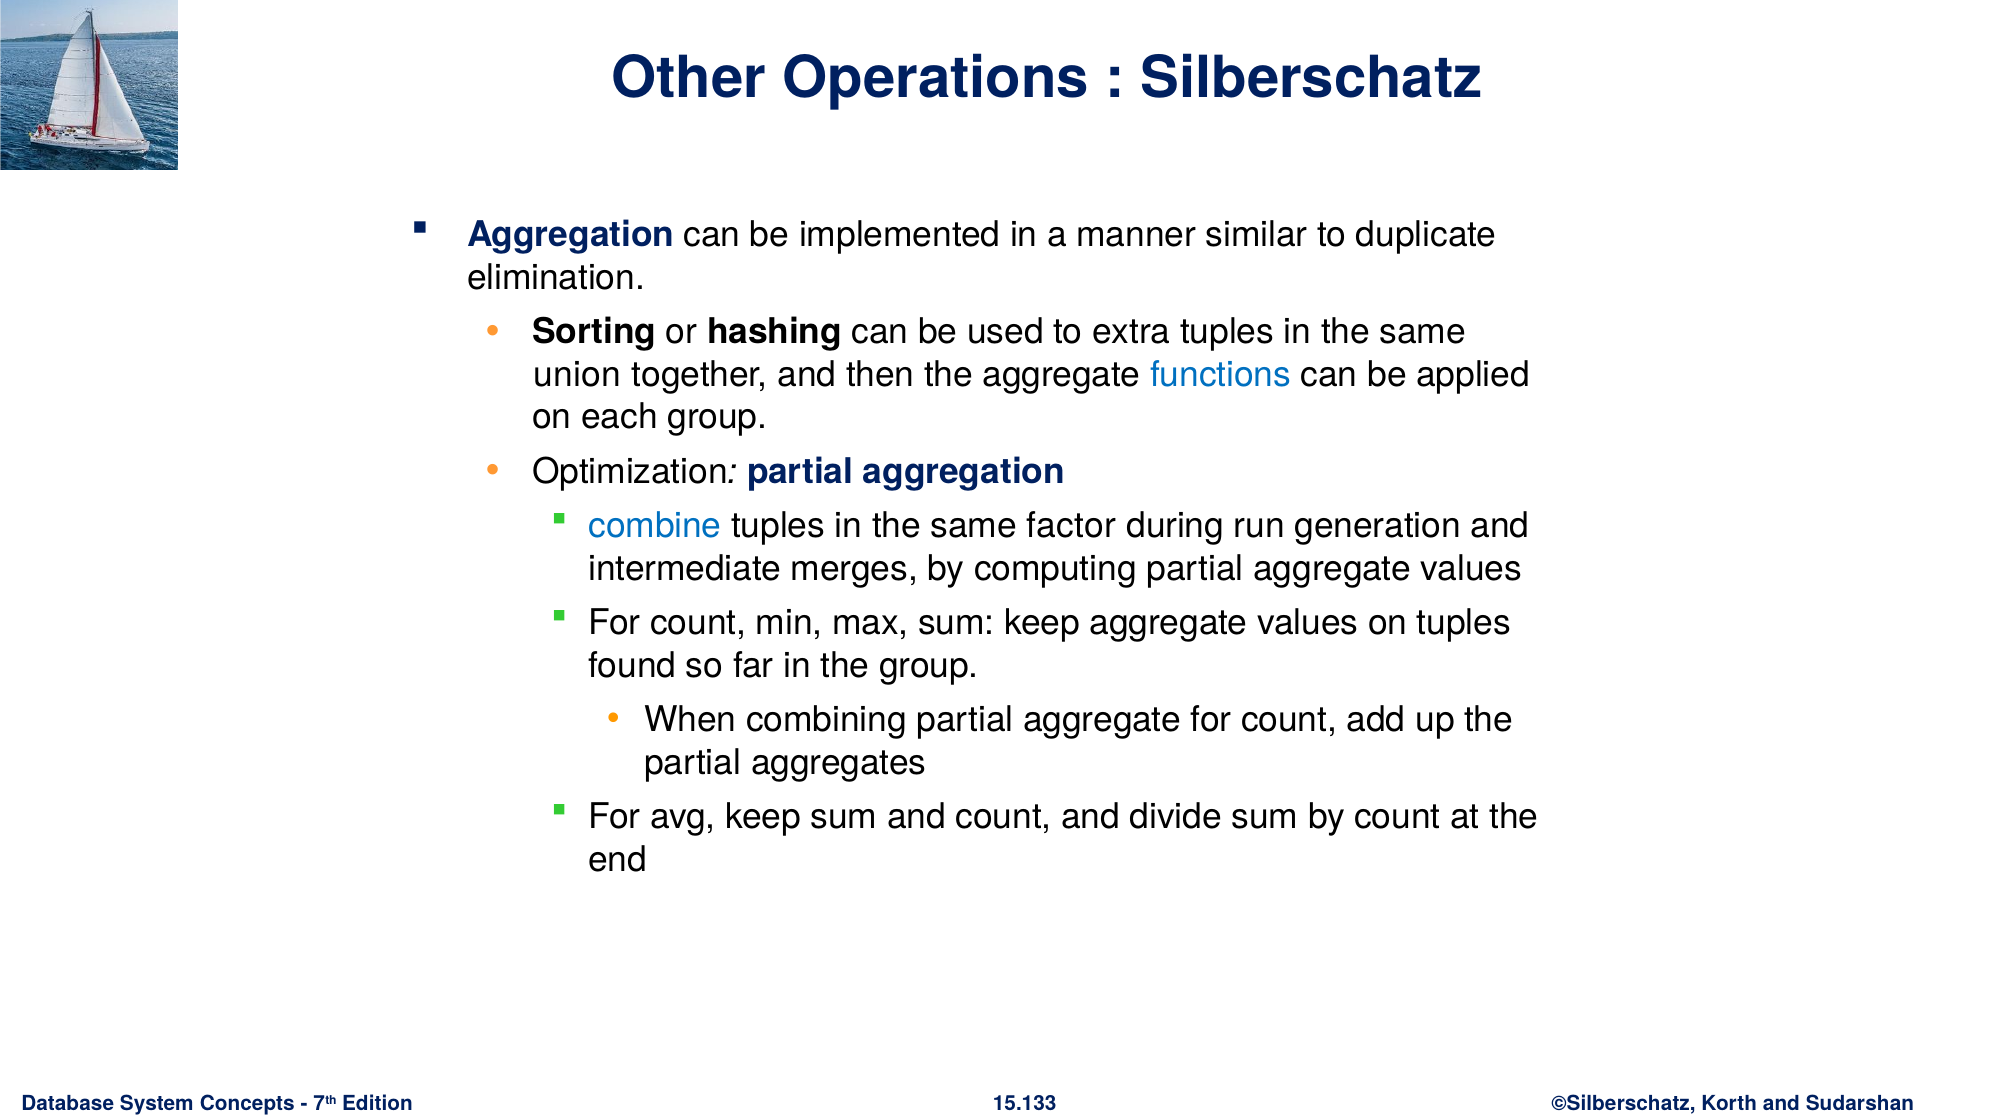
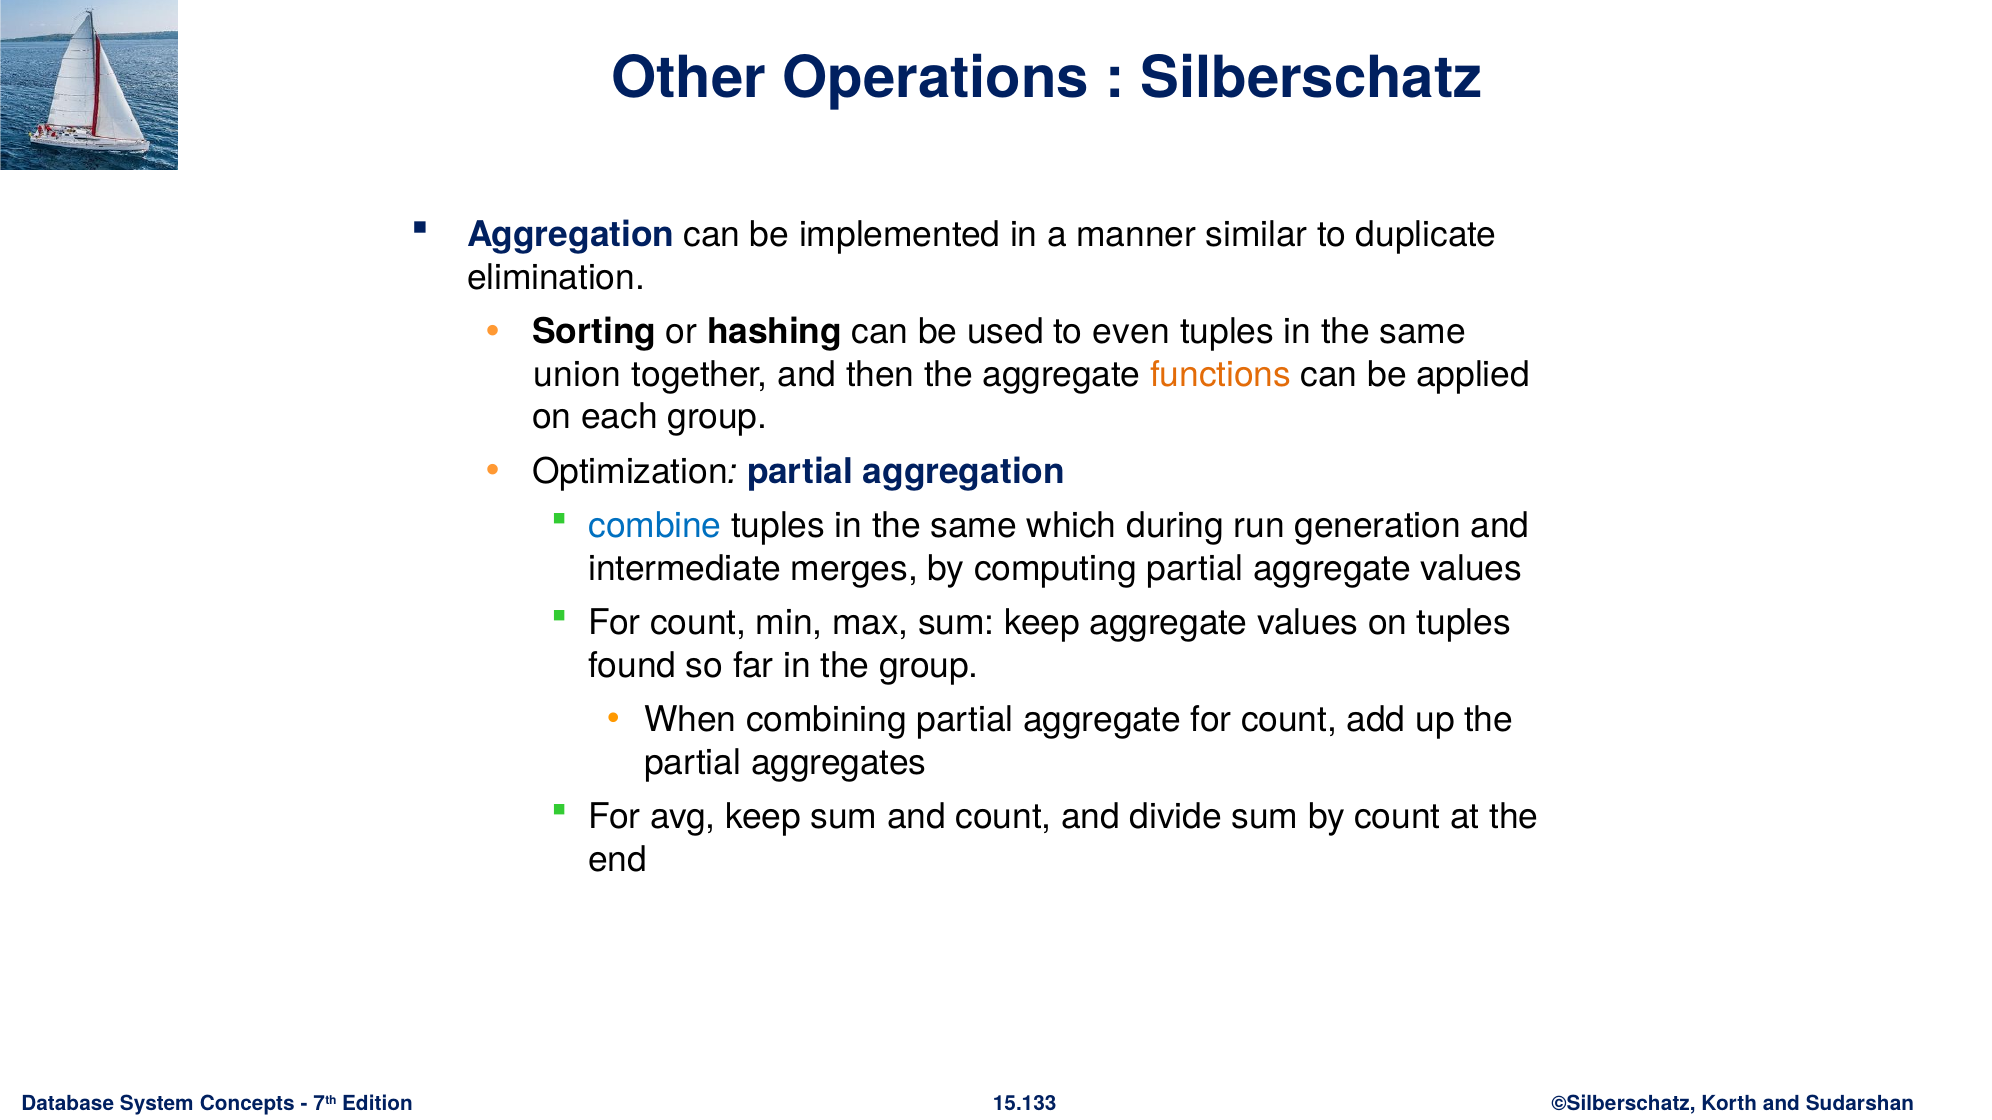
extra: extra -> even
functions colour: blue -> orange
factor: factor -> which
